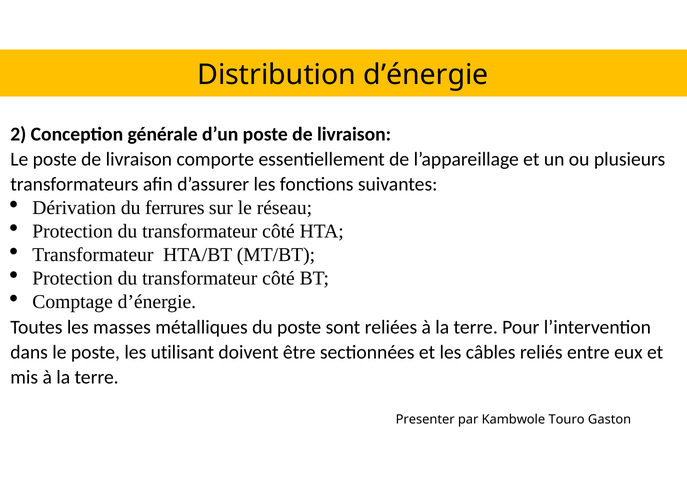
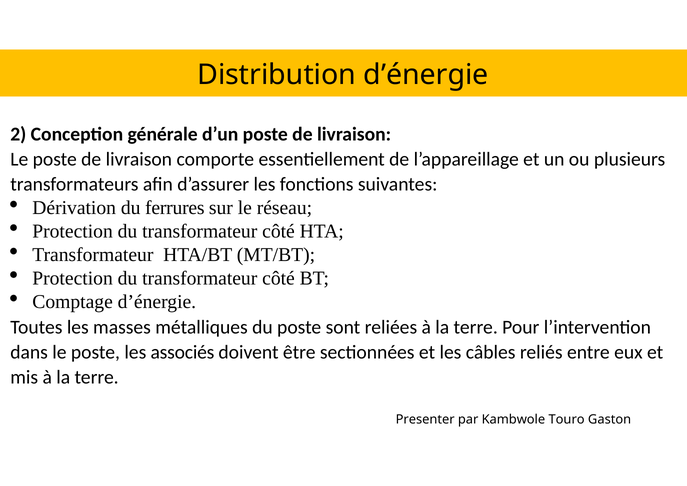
utilisant: utilisant -> associés
